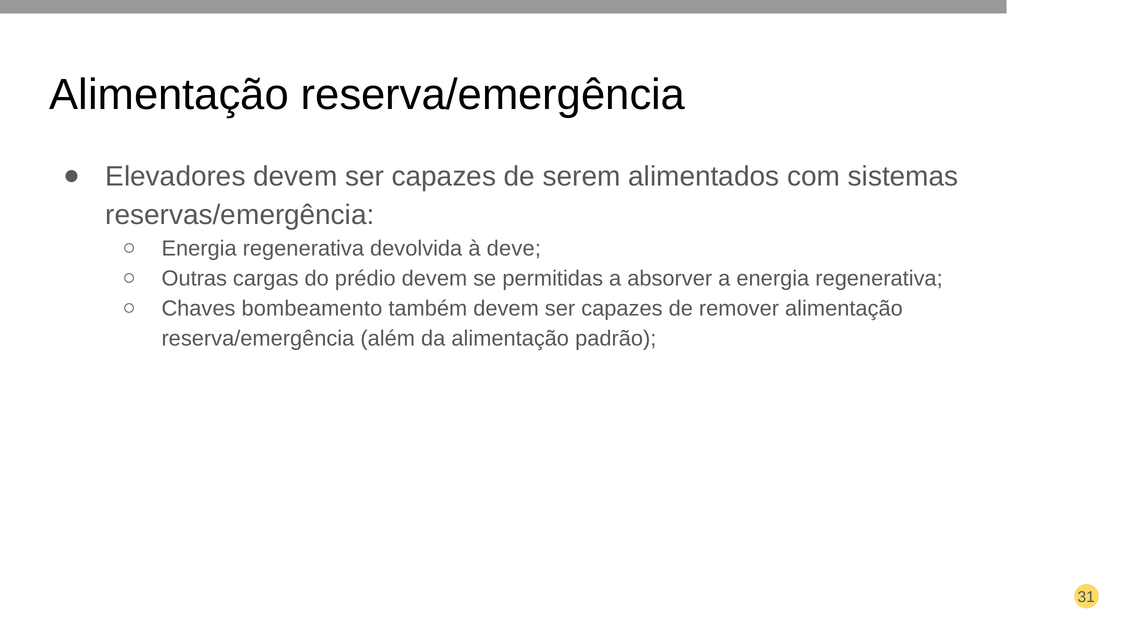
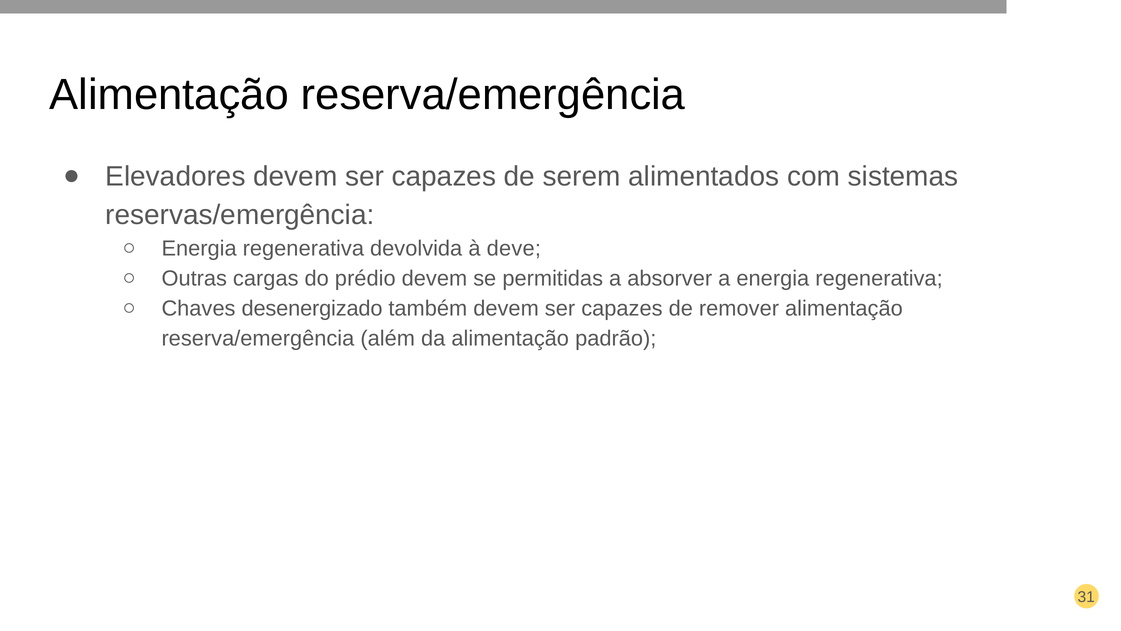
bombeamento: bombeamento -> desenergizado
